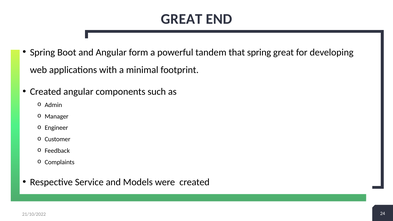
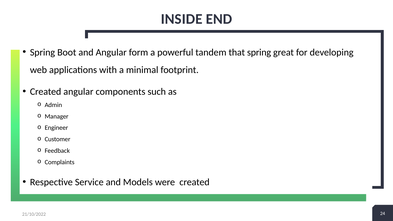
GREAT at (182, 19): GREAT -> INSIDE
